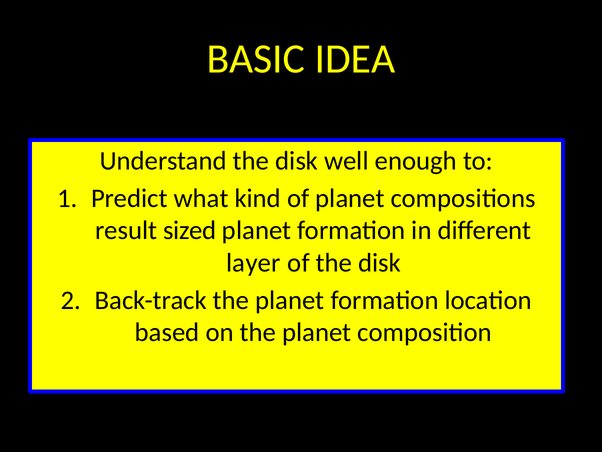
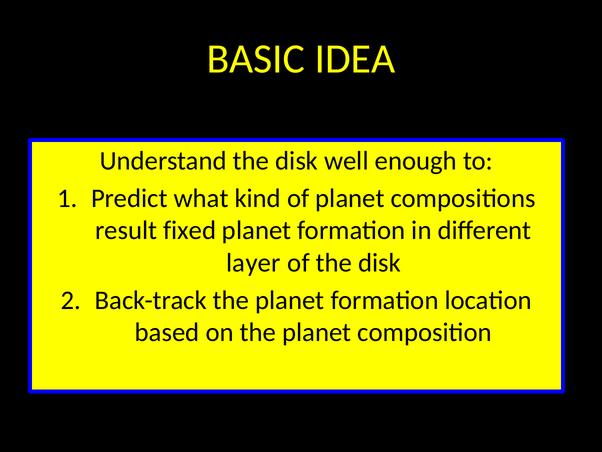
sized: sized -> fixed
